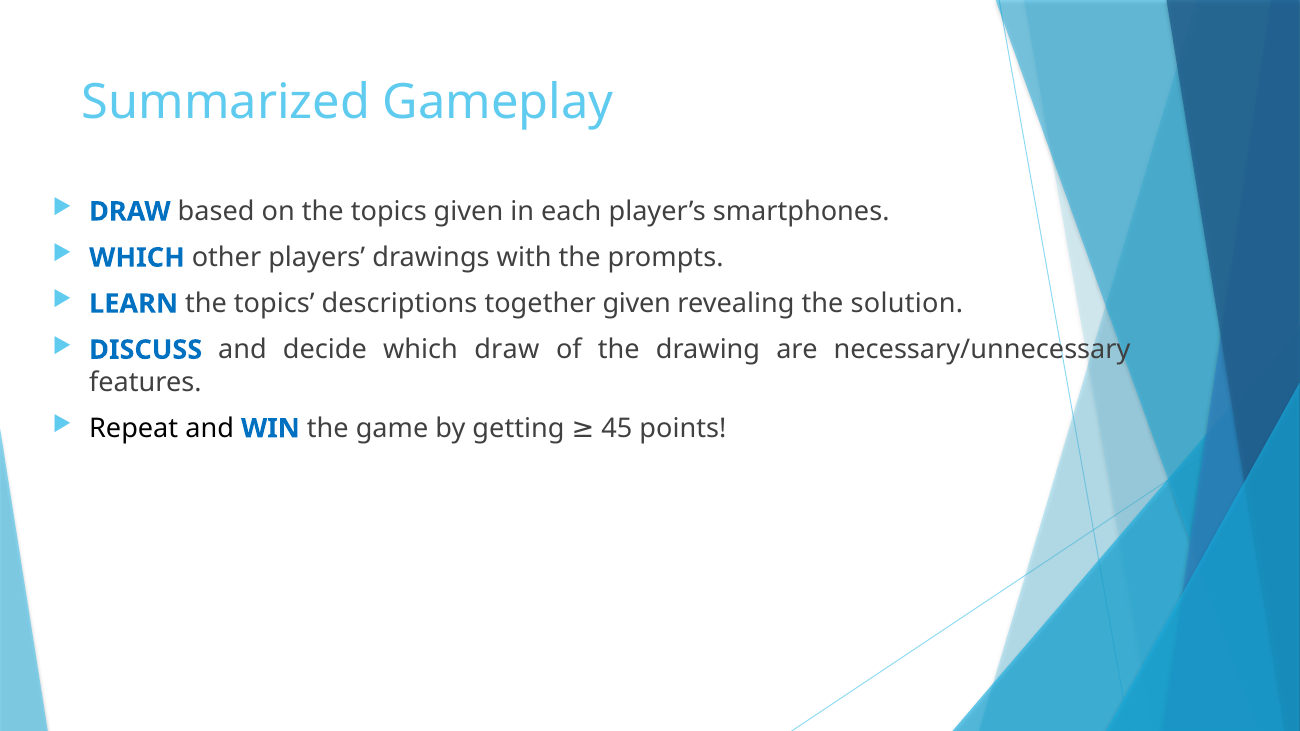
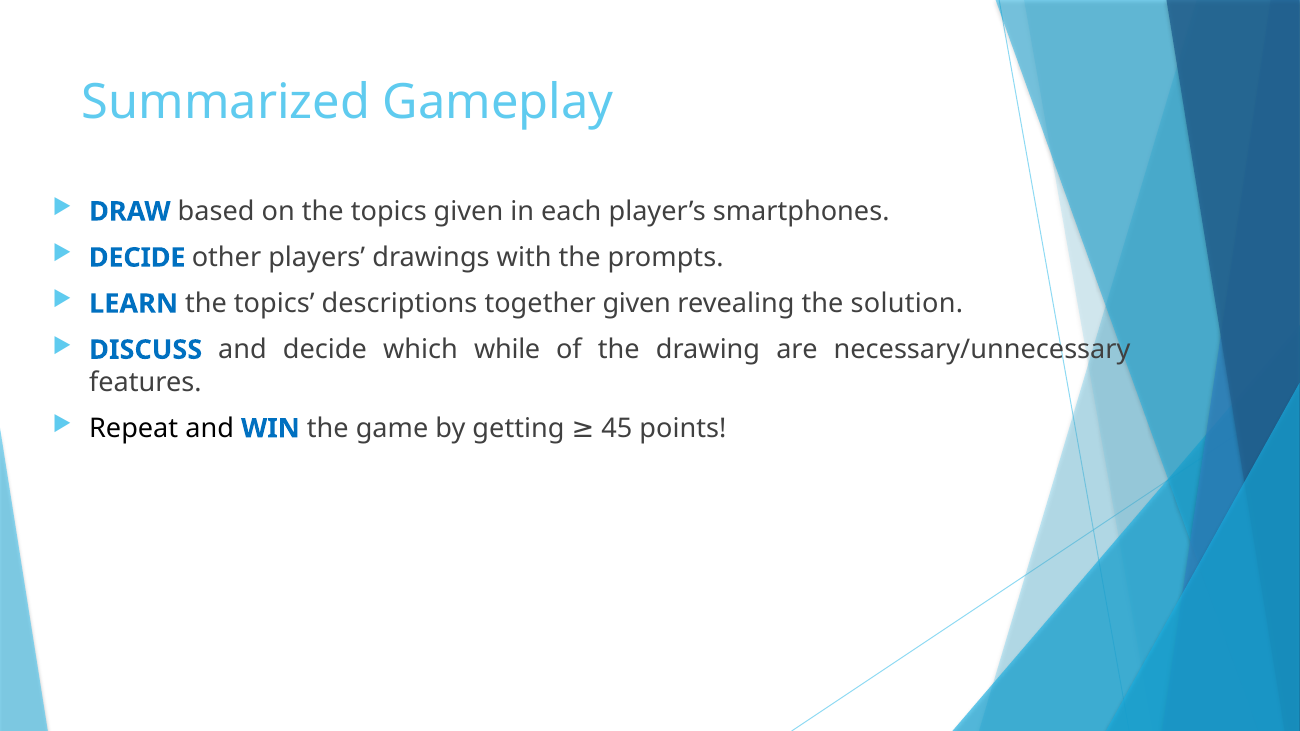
WHICH at (137, 258): WHICH -> DECIDE
which draw: draw -> while
